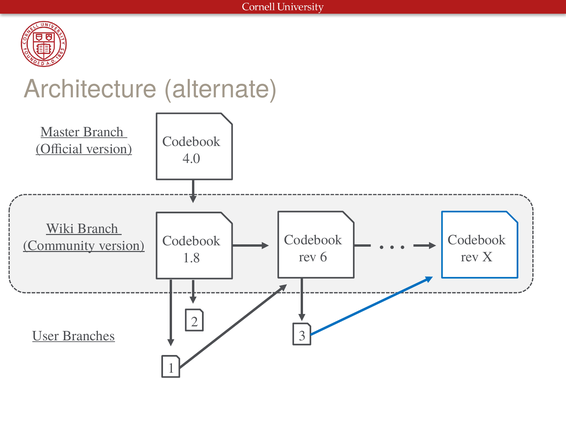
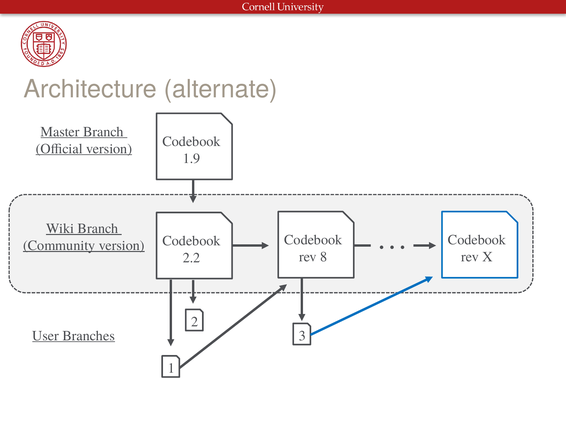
4.0: 4.0 -> 1.9
6: 6 -> 8
1.8: 1.8 -> 2.2
